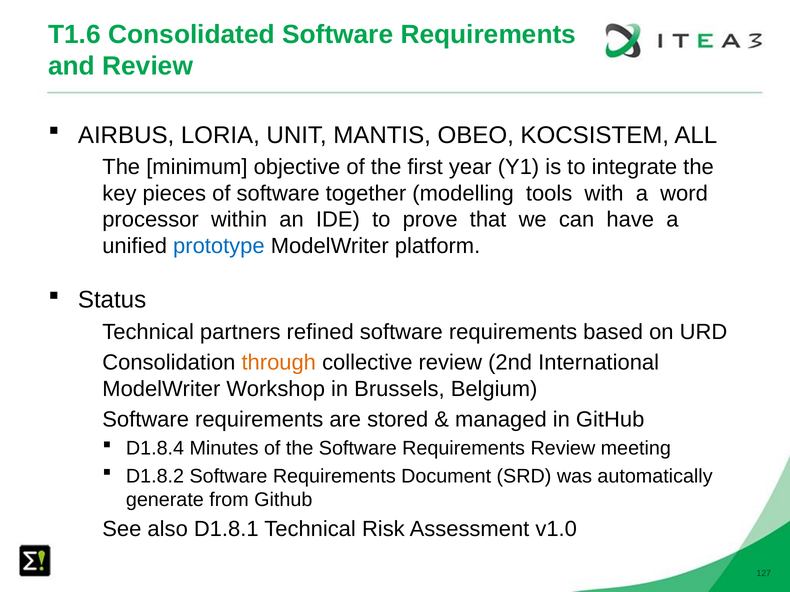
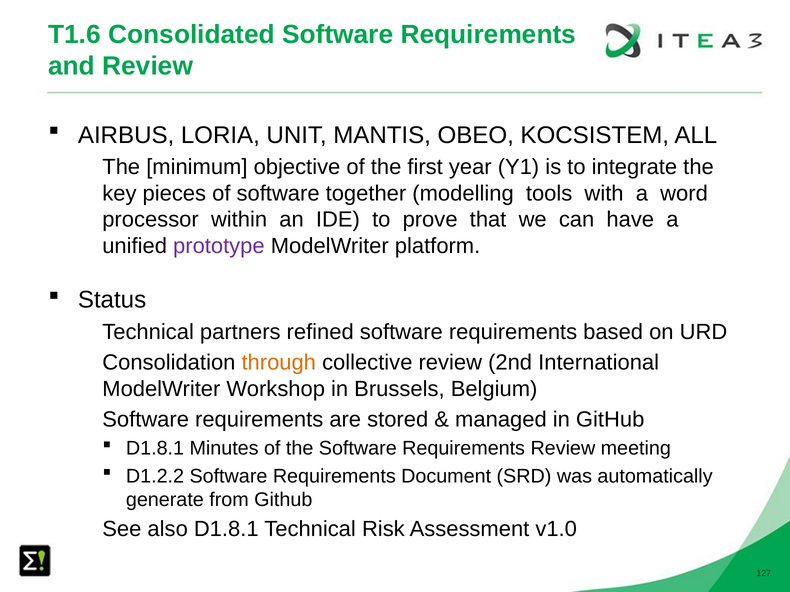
prototype colour: blue -> purple
D1.8.4 at (155, 449): D1.8.4 -> D1.8.1
D1.8.2: D1.8.2 -> D1.2.2
